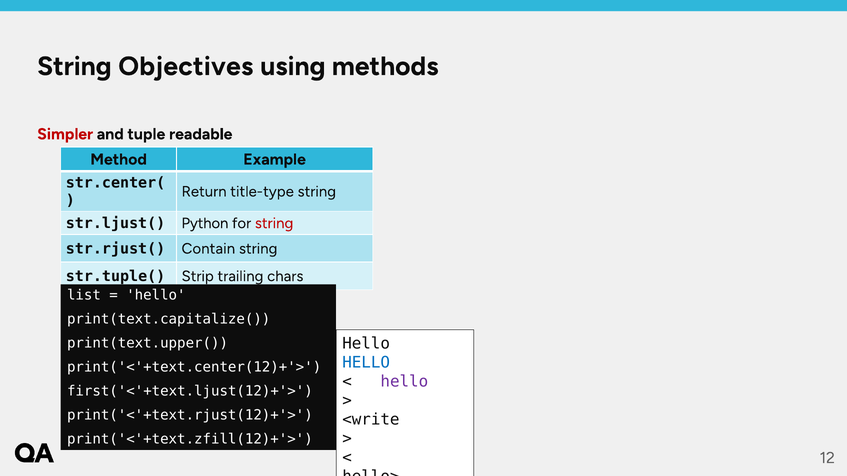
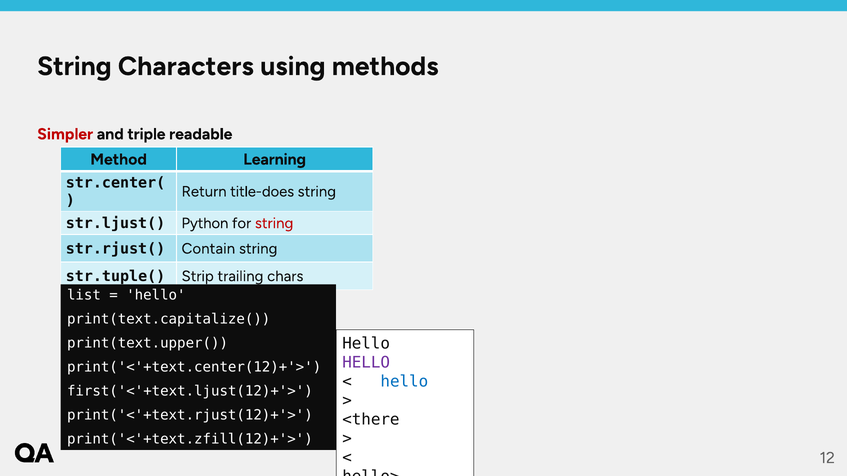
Objectives: Objectives -> Characters
tuple: tuple -> triple
Example: Example -> Learning
title-type: title-type -> title-does
HELLO at (366, 363) colour: blue -> purple
hello at (404, 382) colour: purple -> blue
<write: <write -> <there
